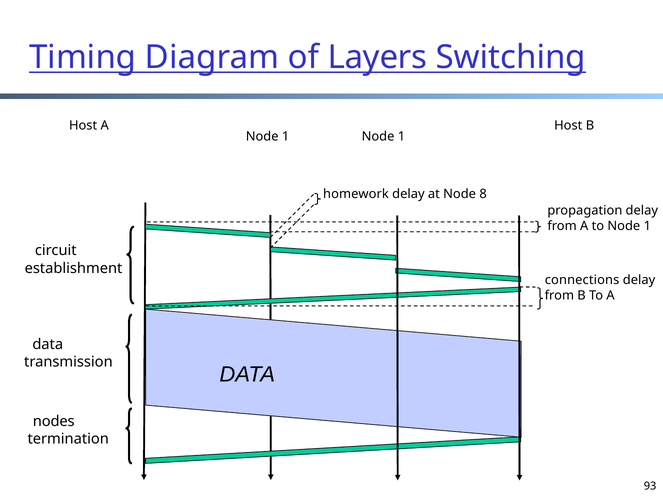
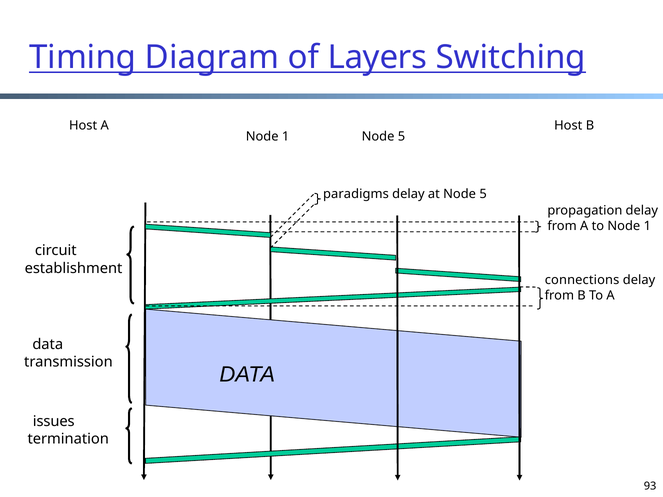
1 Node 1: 1 -> 5
homework: homework -> paradigms
at Node 8: 8 -> 5
nodes: nodes -> issues
